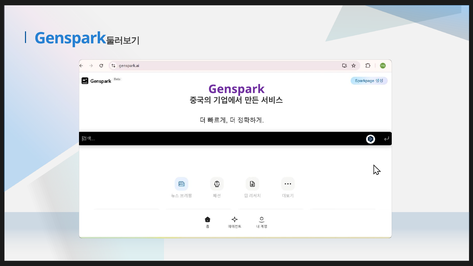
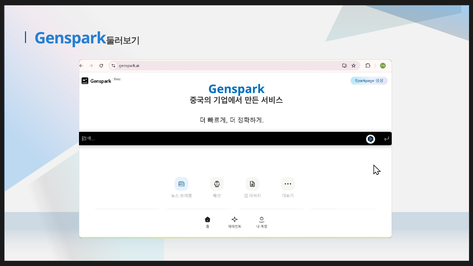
Genspark at (236, 89) colour: purple -> blue
